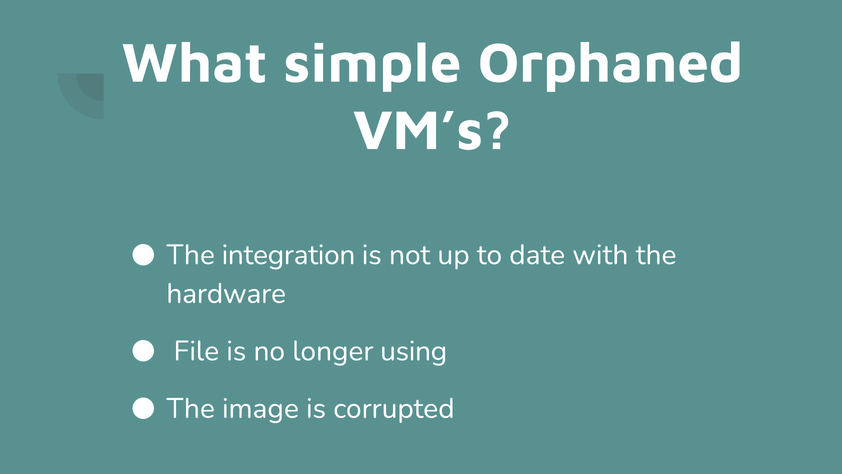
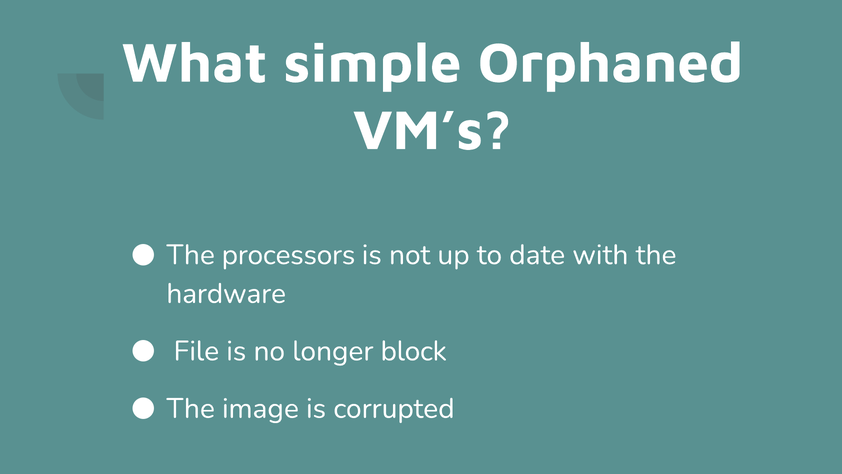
integration: integration -> processors
using: using -> block
